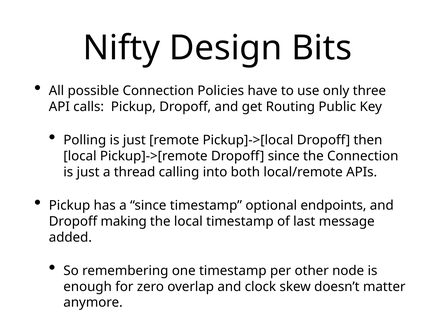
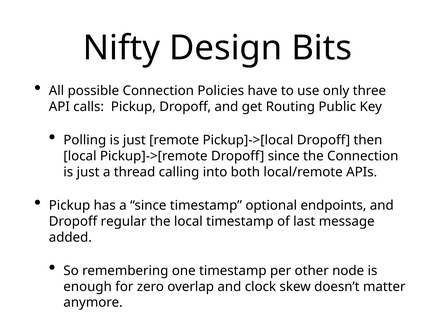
making: making -> regular
